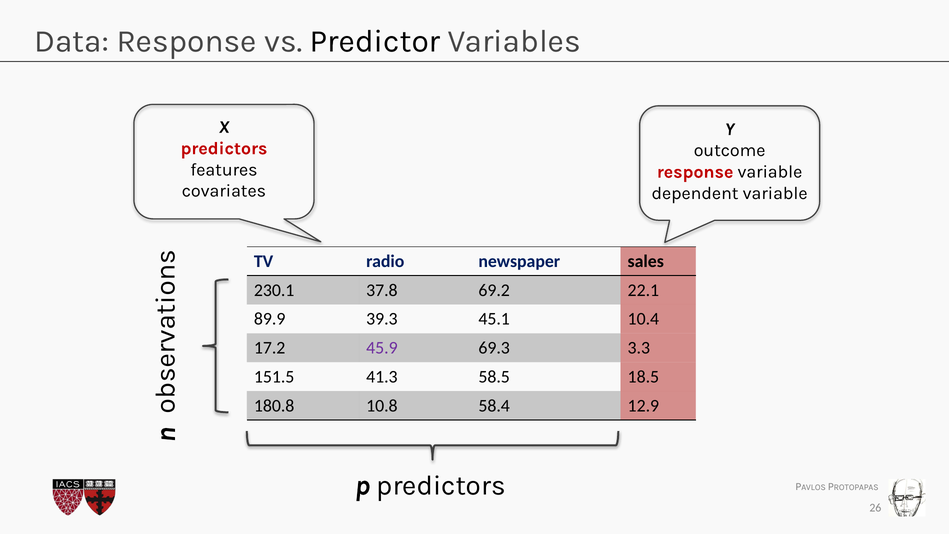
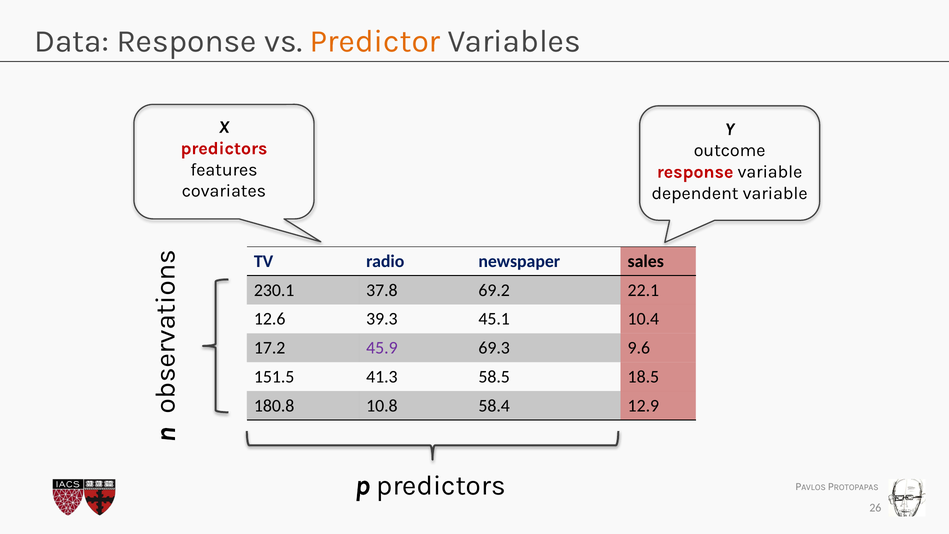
Predictor colour: black -> orange
89.9: 89.9 -> 12.6
3.3: 3.3 -> 9.6
